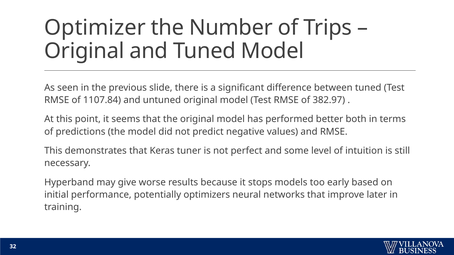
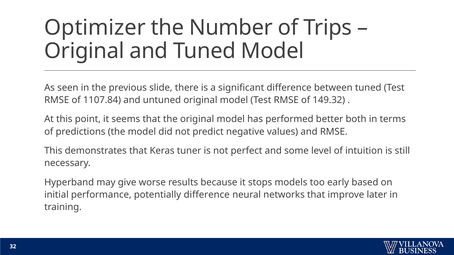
382.97: 382.97 -> 149.32
potentially optimizers: optimizers -> difference
